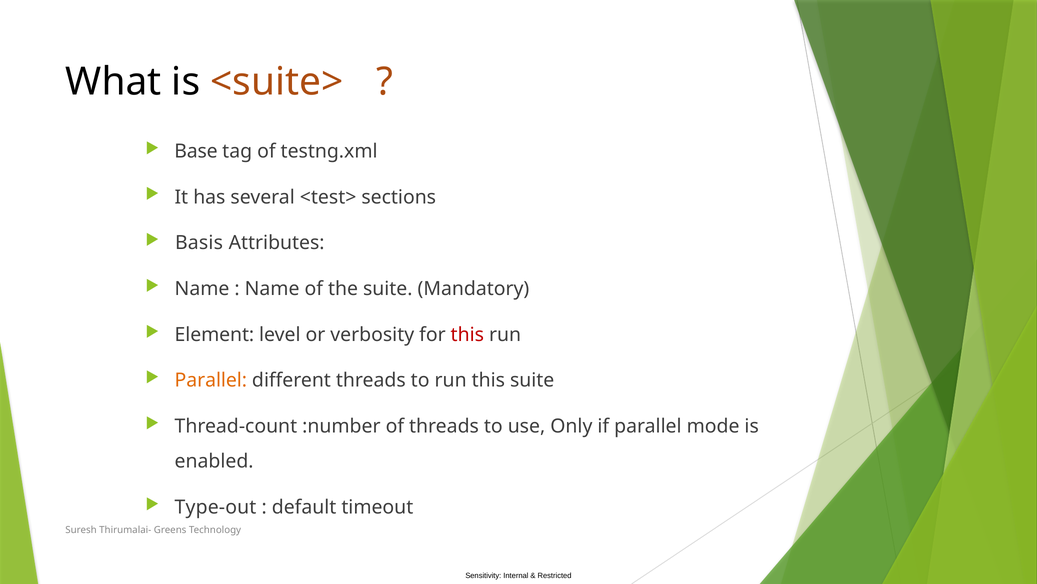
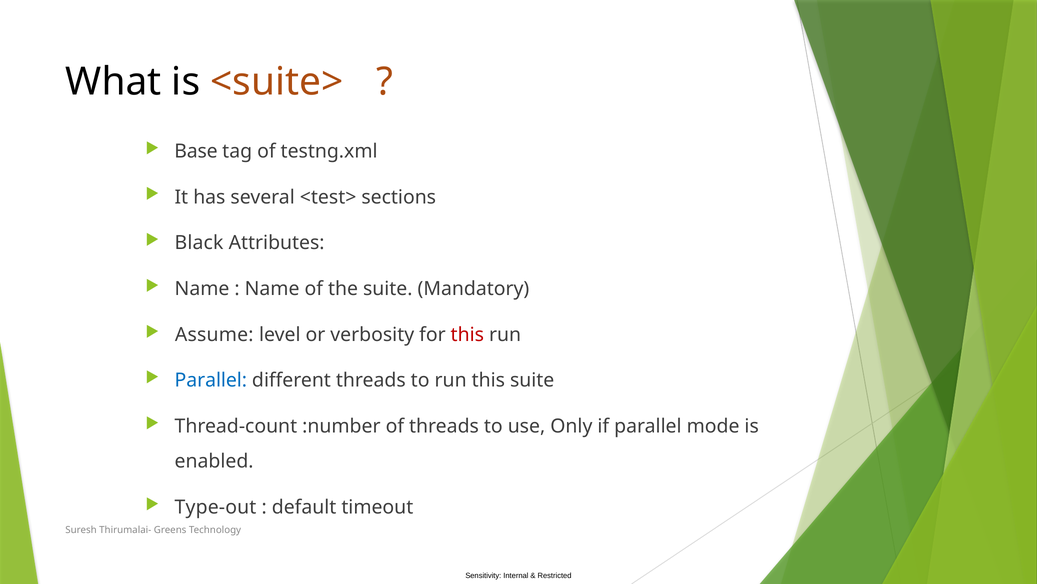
Basis: Basis -> Black
Element: Element -> Assume
Parallel at (211, 380) colour: orange -> blue
